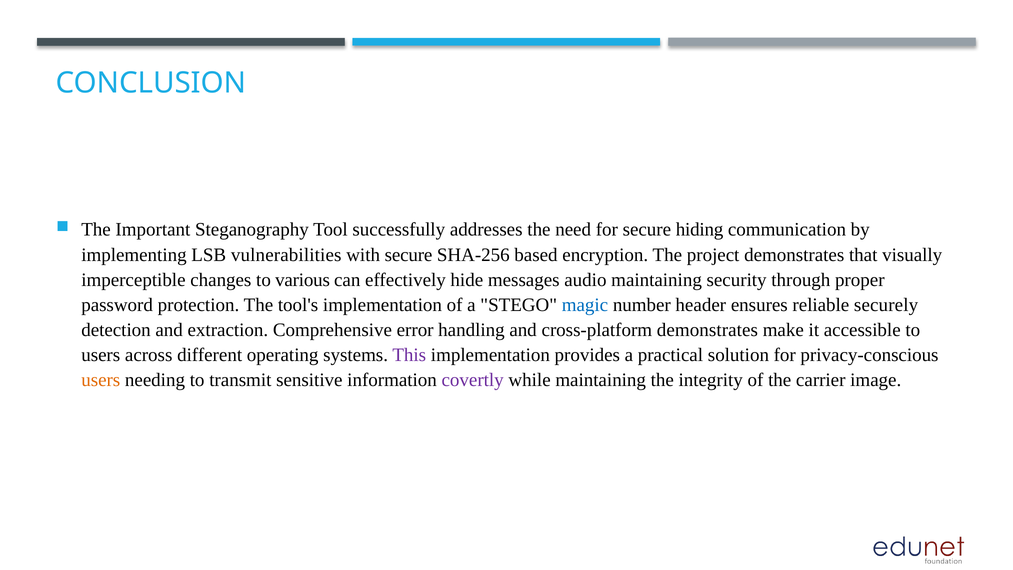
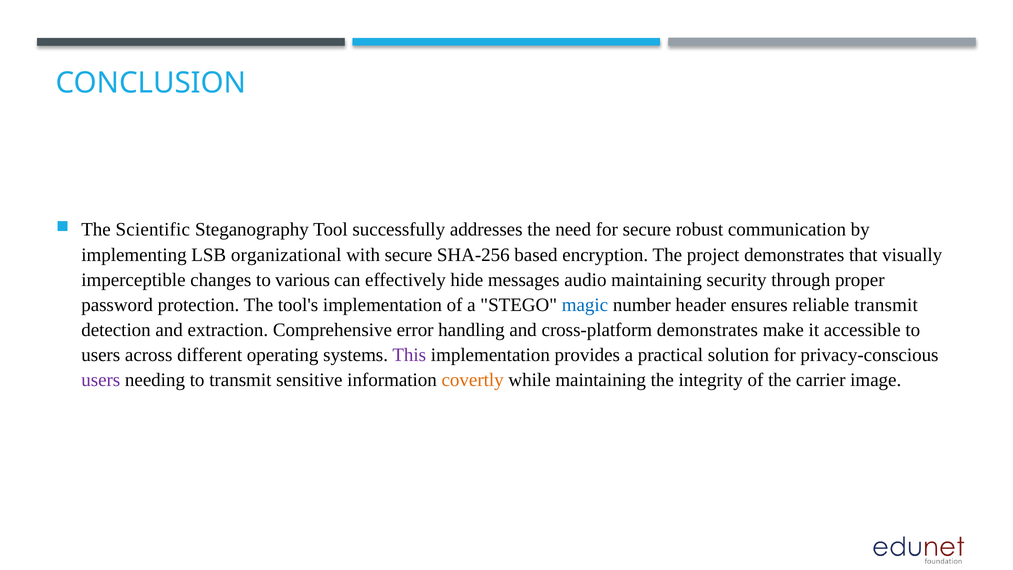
Important: Important -> Scientific
hiding: hiding -> robust
vulnerabilities: vulnerabilities -> organizational
reliable securely: securely -> transmit
users at (101, 380) colour: orange -> purple
covertly colour: purple -> orange
